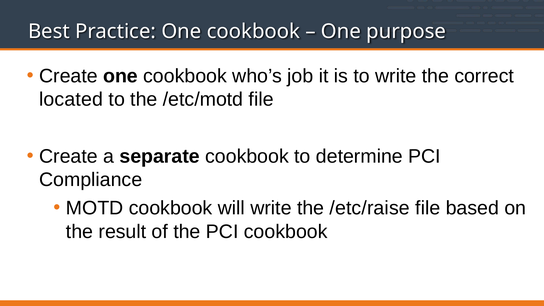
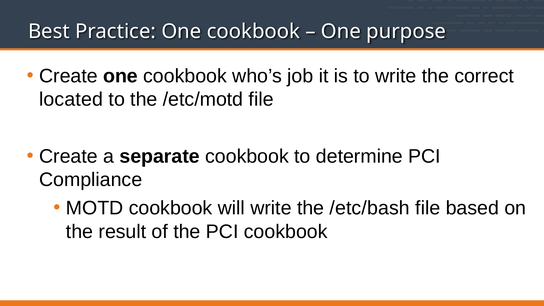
/etc/raise: /etc/raise -> /etc/bash
